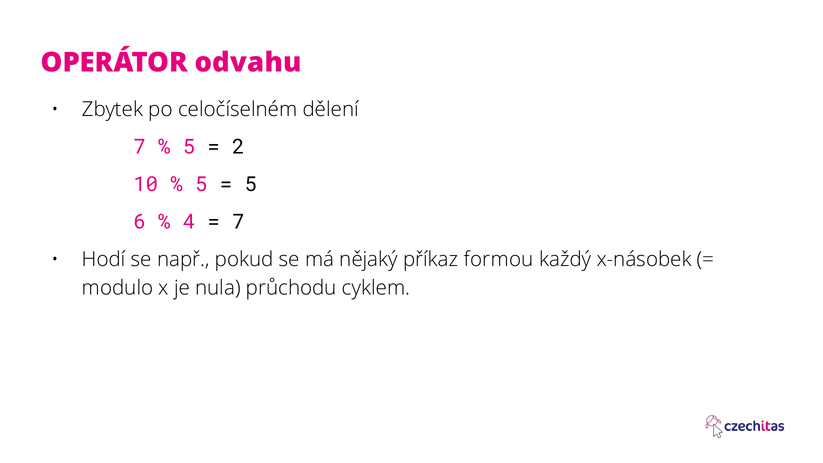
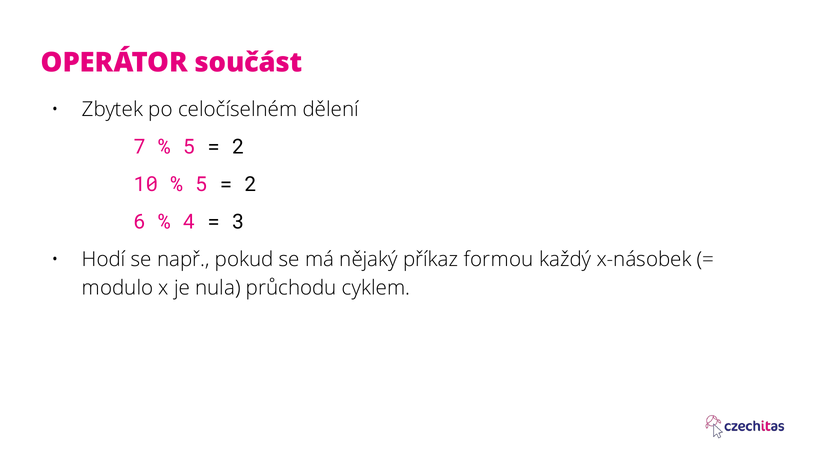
odvahu: odvahu -> součást
5 at (251, 185): 5 -> 2
7 at (238, 222): 7 -> 3
